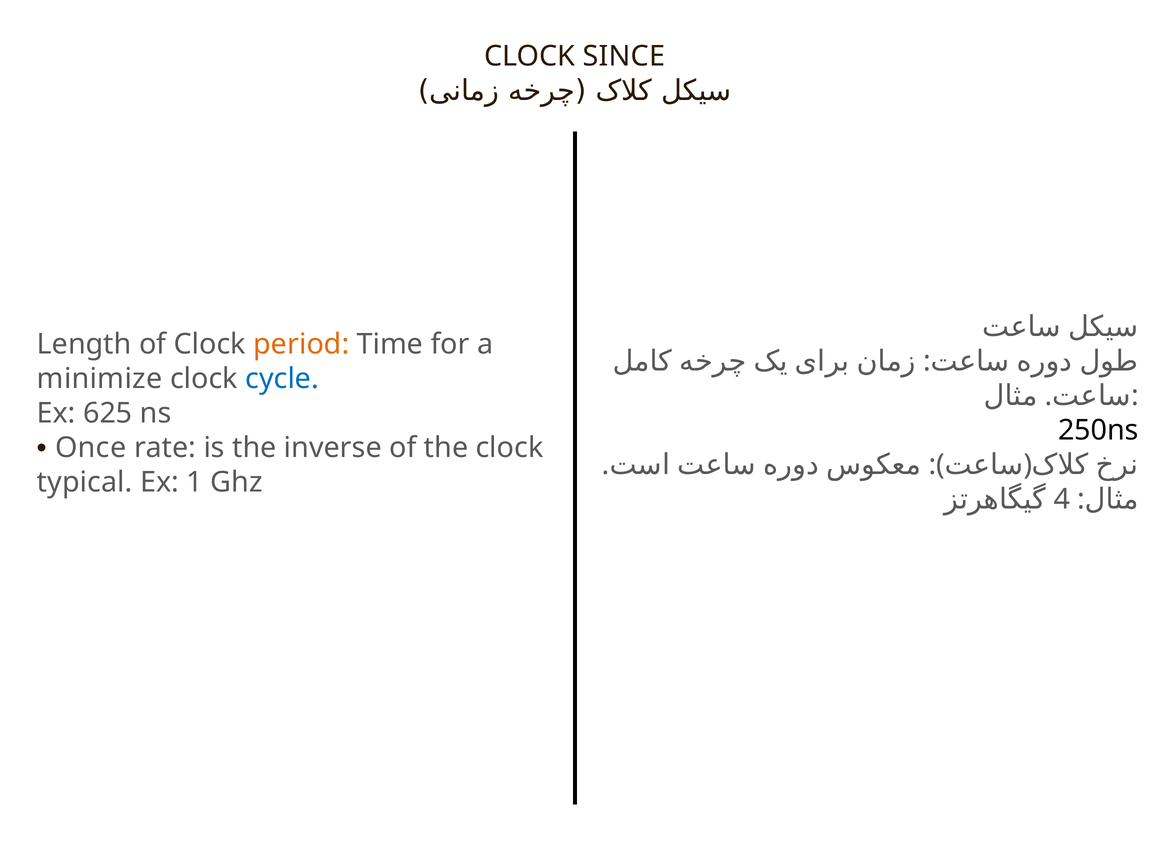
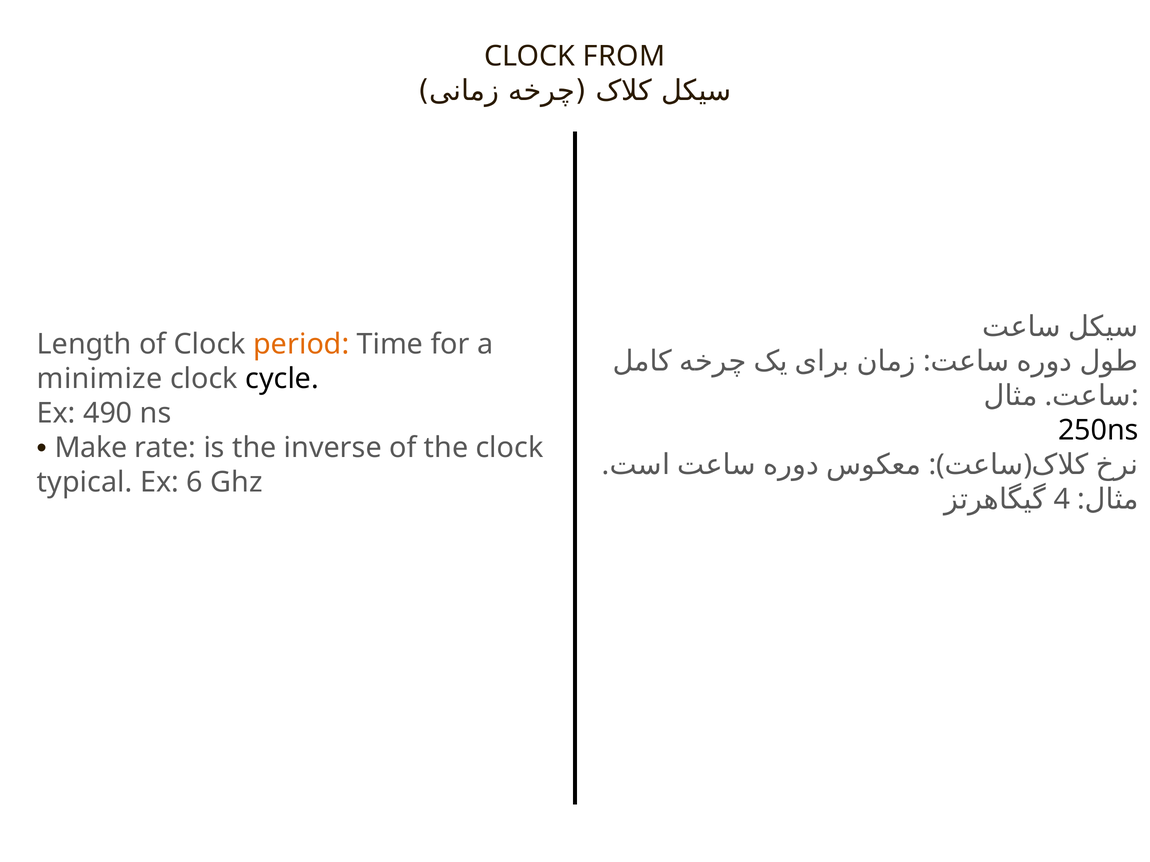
SINCE: SINCE -> FROM
cycle colour: blue -> black
625: 625 -> 490
Once: Once -> Make
1: 1 -> 6
